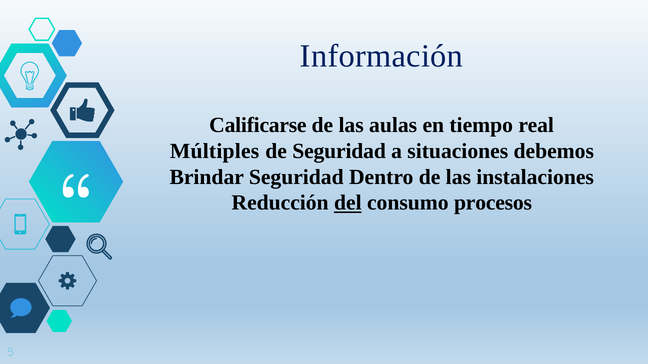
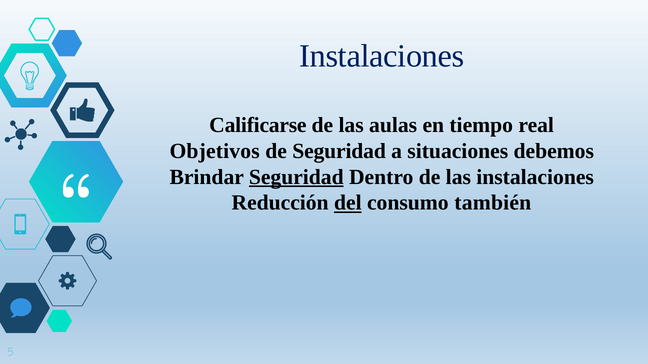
Información at (382, 56): Información -> Instalaciones
Múltiples: Múltiples -> Objetivos
Seguridad at (296, 177) underline: none -> present
procesos: procesos -> también
